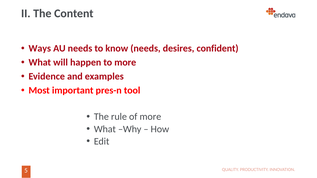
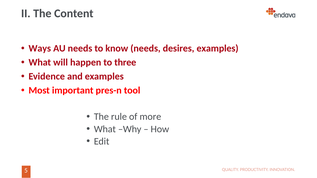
desires confident: confident -> examples
to more: more -> three
